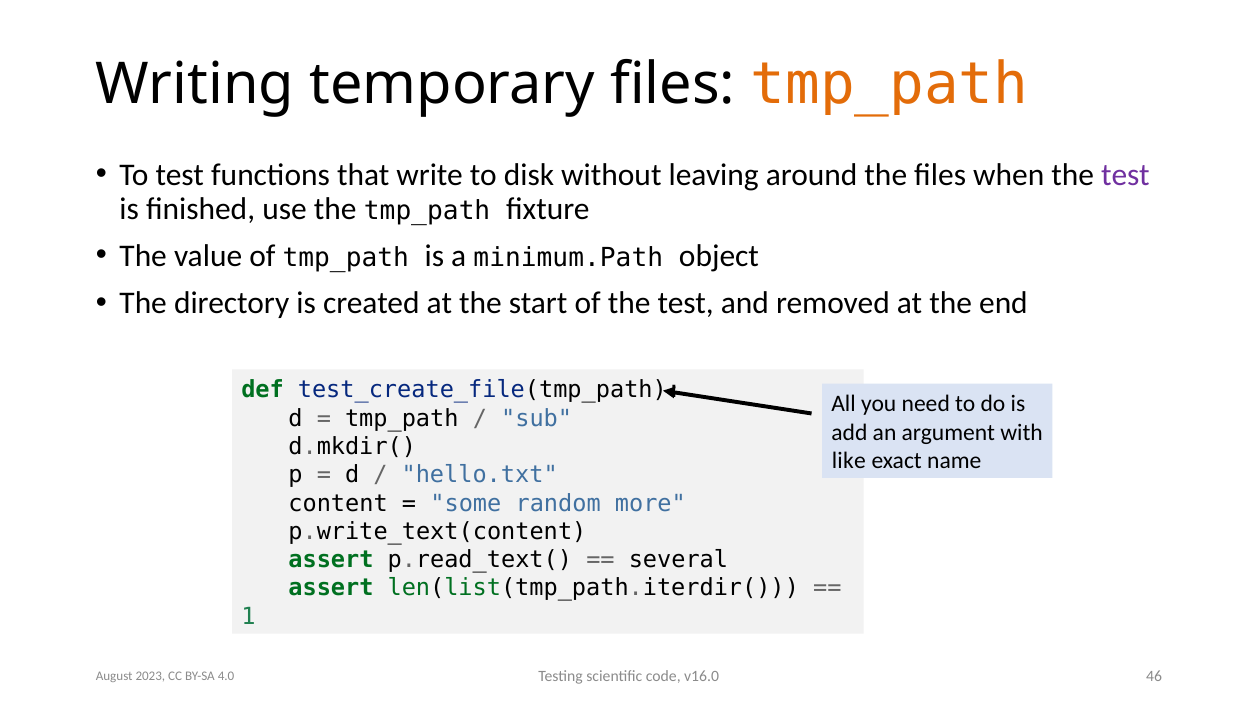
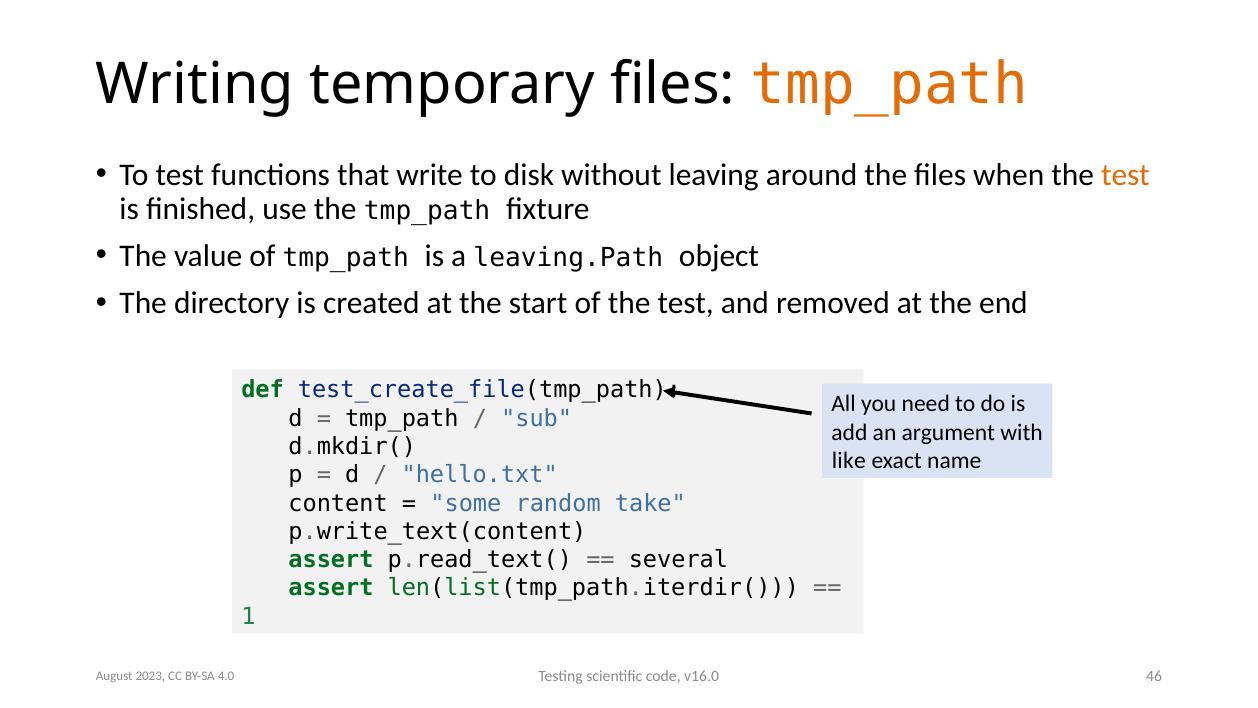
test at (1125, 175) colour: purple -> orange
minimum.Path: minimum.Path -> leaving.Path
more: more -> take
